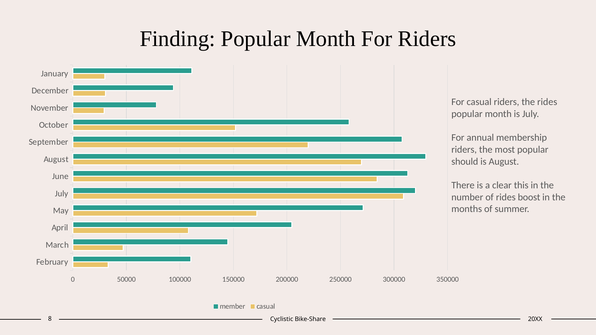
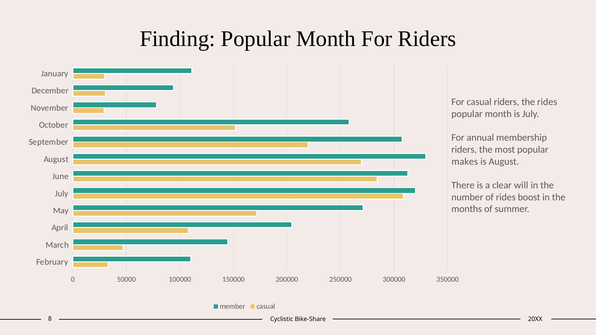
should: should -> makes
this: this -> will
